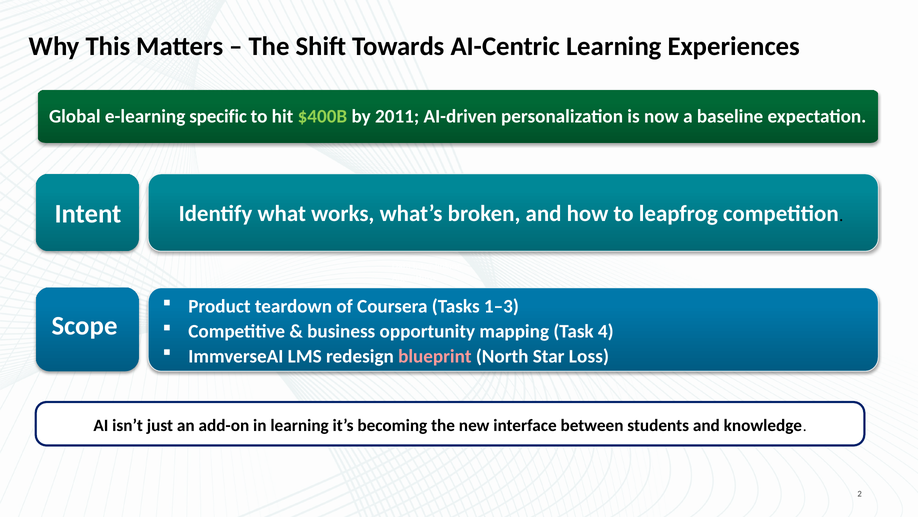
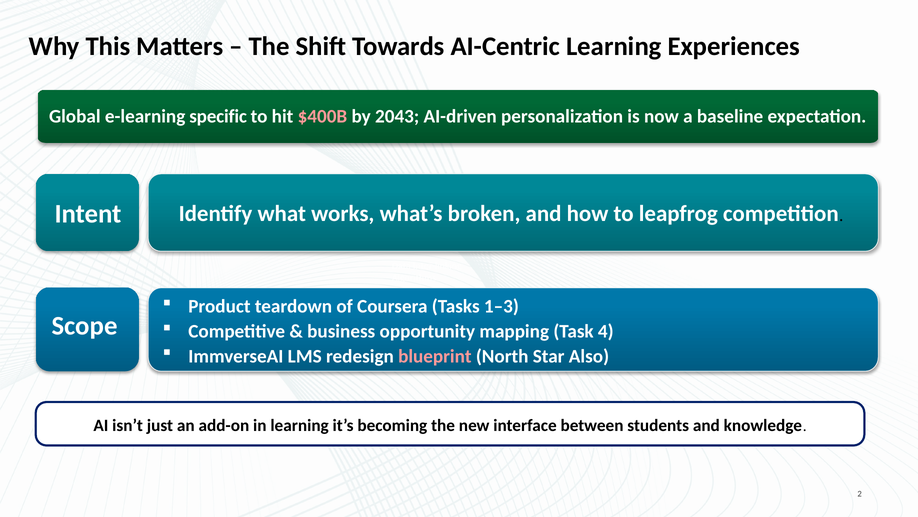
$400B colour: light green -> pink
2011: 2011 -> 2043
Loss: Loss -> Also
